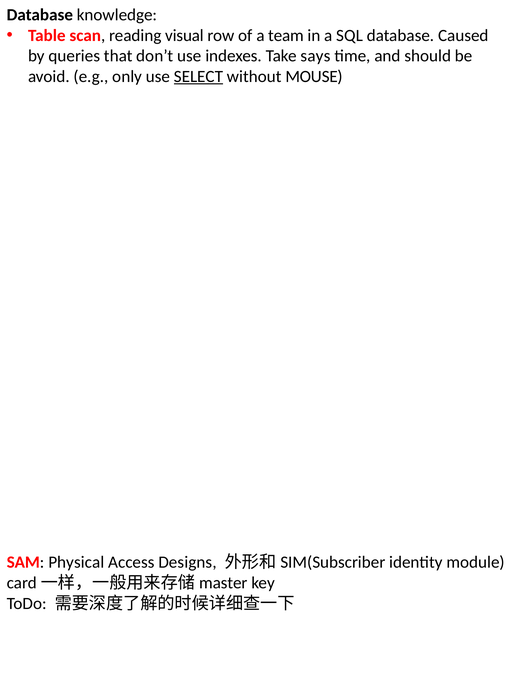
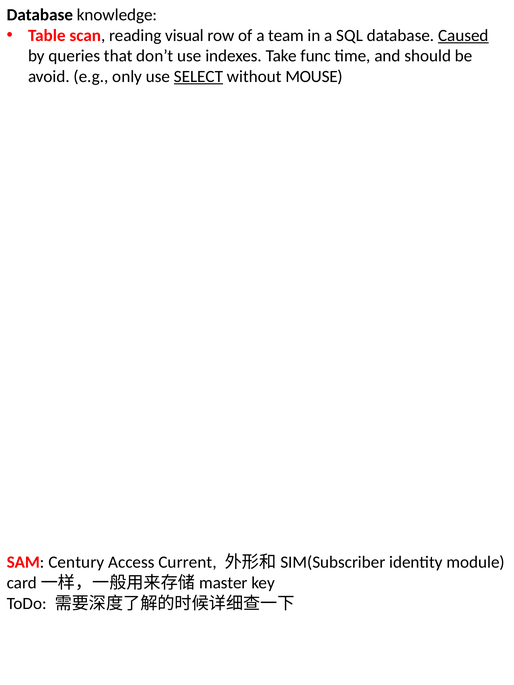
Caused underline: none -> present
says: says -> func
Physical: Physical -> Century
Designs: Designs -> Current
